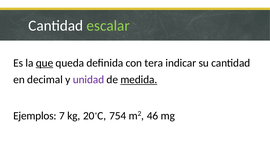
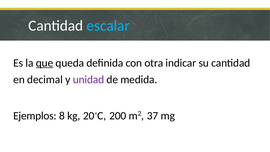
escalar colour: light green -> light blue
tera: tera -> otra
medida underline: present -> none
7: 7 -> 8
754: 754 -> 200
46: 46 -> 37
